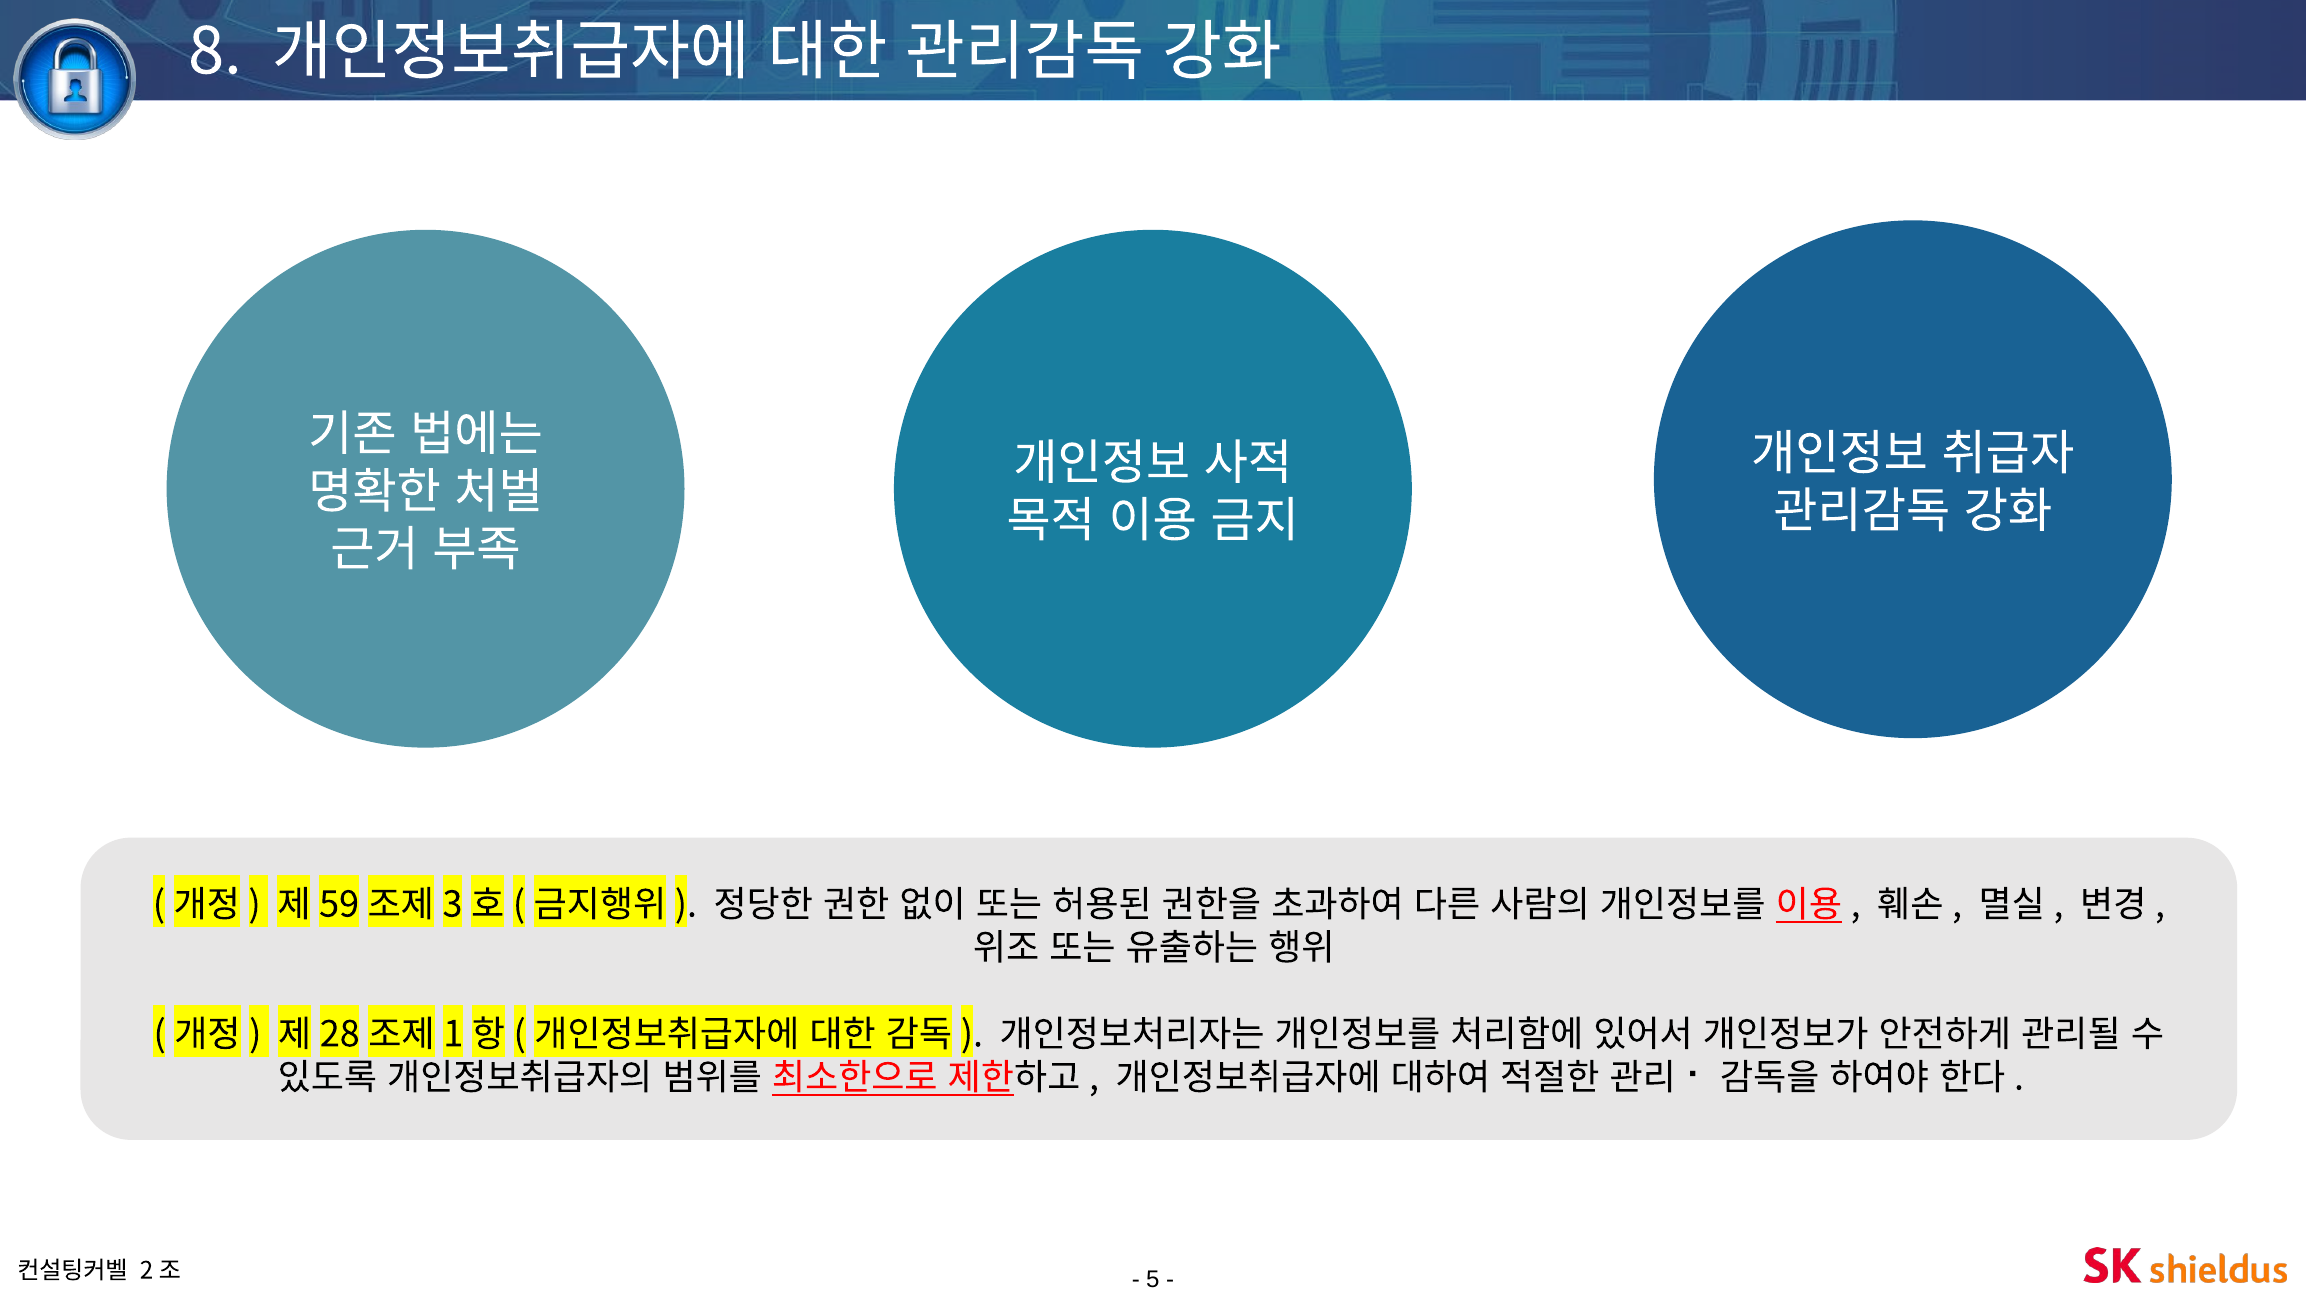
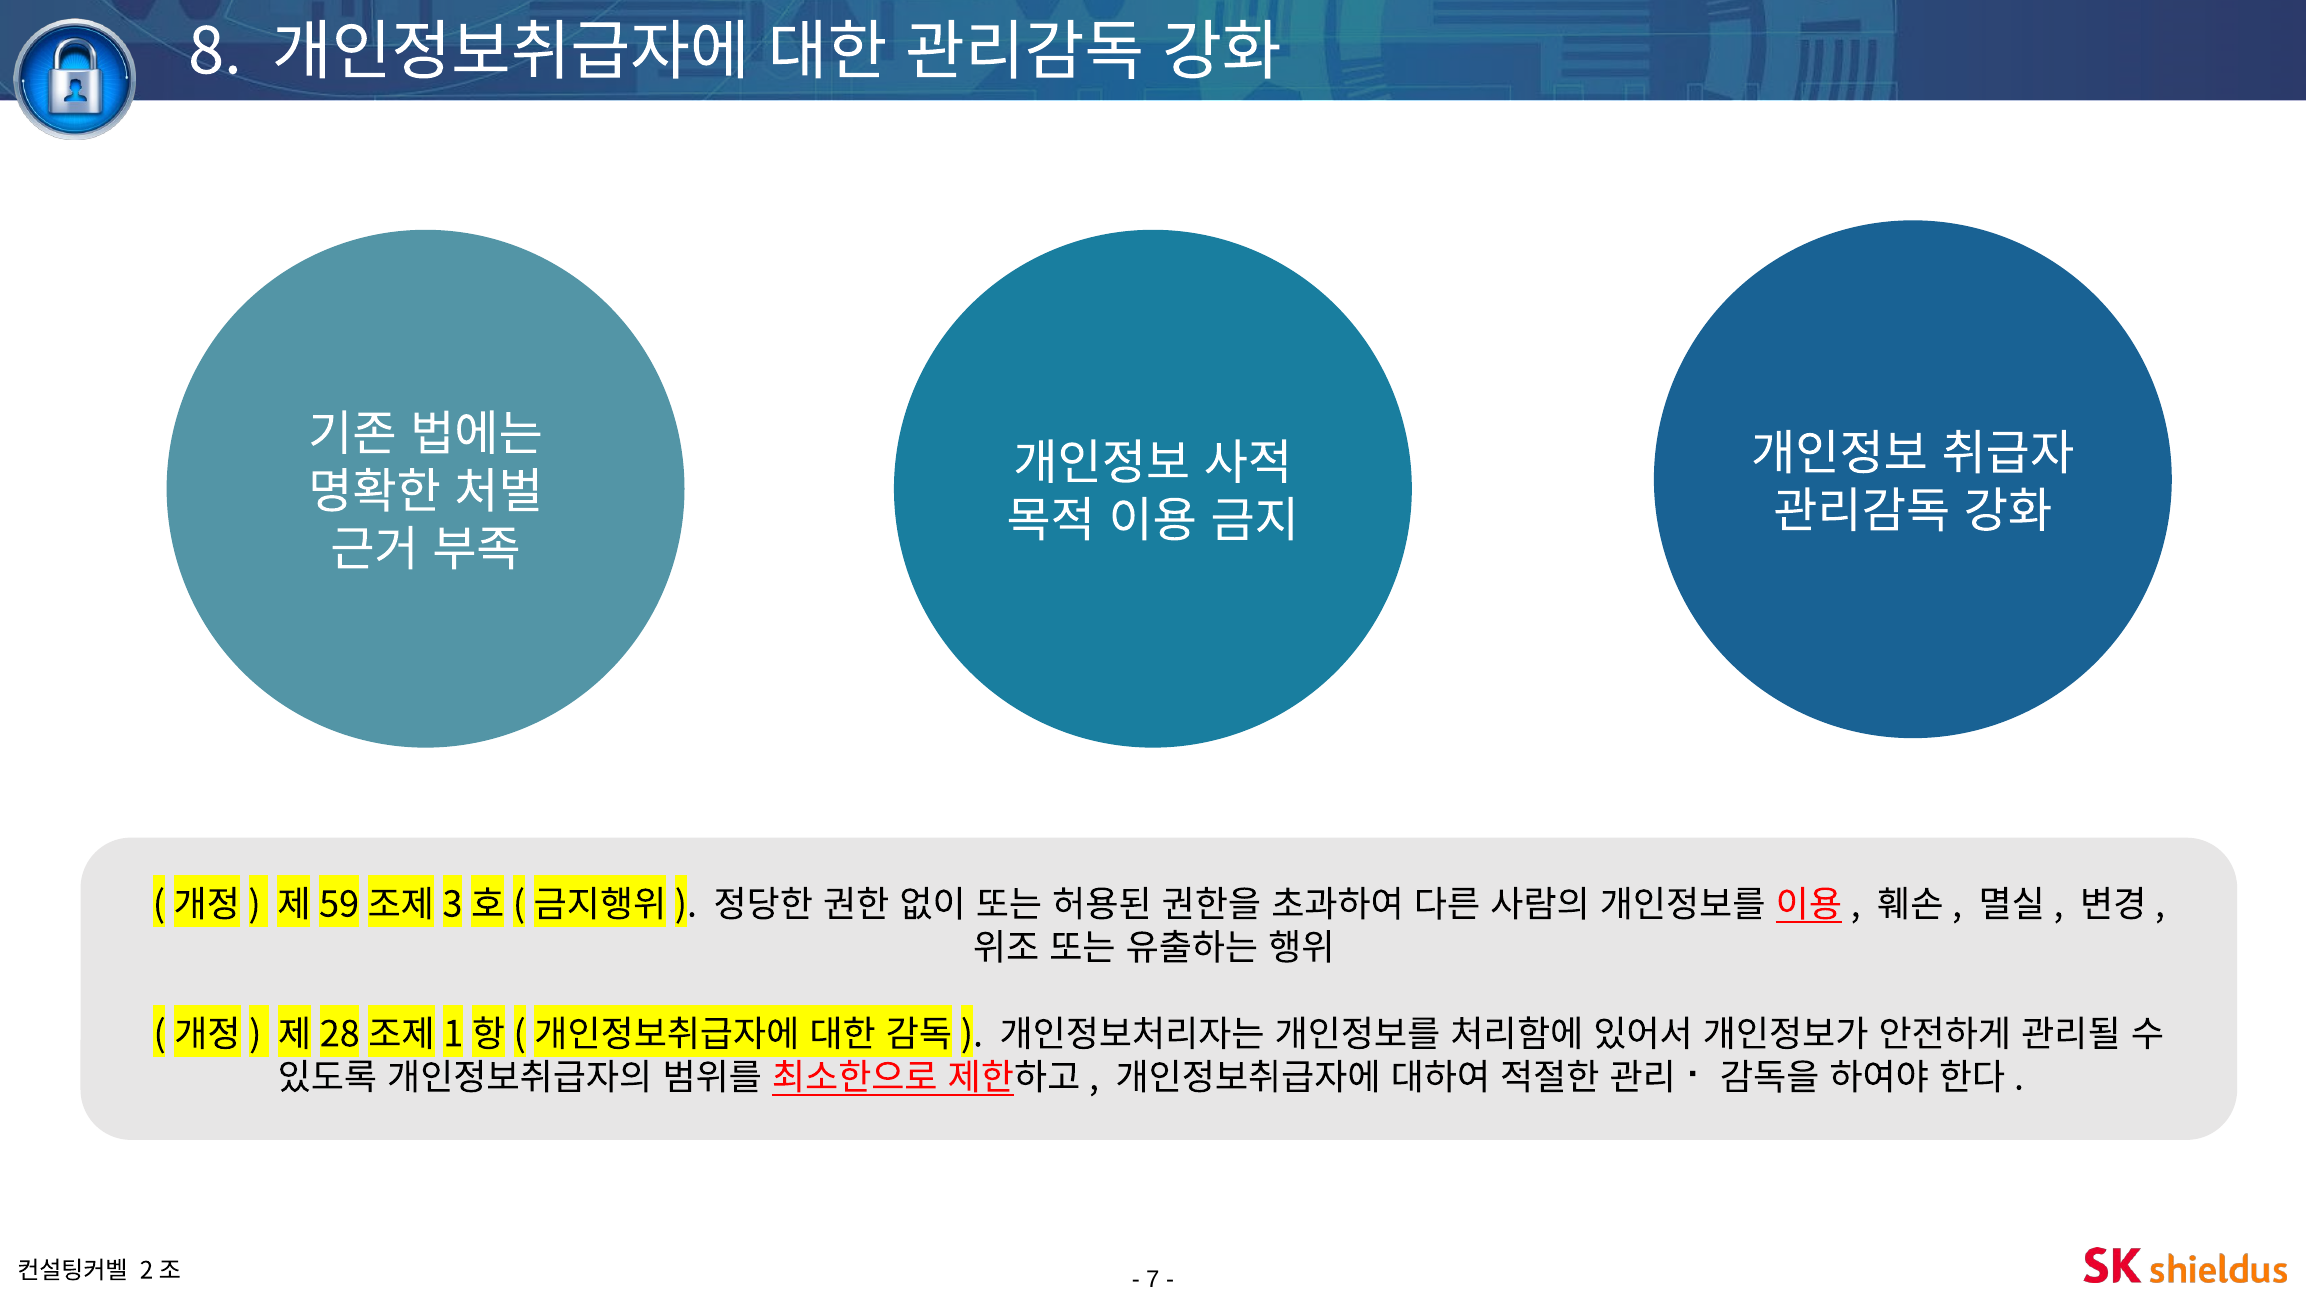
5: 5 -> 7
